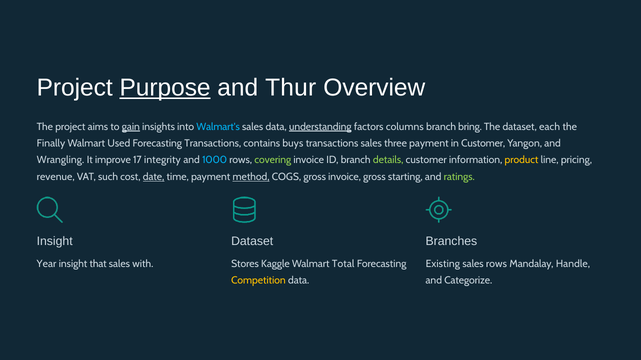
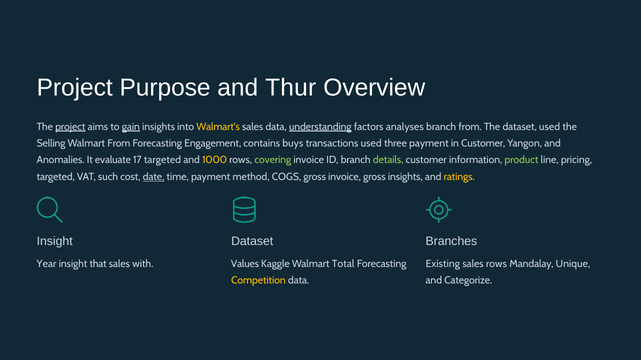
Purpose underline: present -> none
project at (70, 127) underline: none -> present
Walmart's colour: light blue -> yellow
columns: columns -> analyses
branch bring: bring -> from
dataset each: each -> used
Finally: Finally -> Selling
Walmart Used: Used -> From
Forecasting Transactions: Transactions -> Engagement
transactions sales: sales -> used
Wrangling: Wrangling -> Anomalies
improve: improve -> evaluate
17 integrity: integrity -> targeted
1000 colour: light blue -> yellow
product colour: yellow -> light green
revenue at (56, 177): revenue -> targeted
method underline: present -> none
gross starting: starting -> insights
ratings colour: light green -> yellow
Stores: Stores -> Values
Handle: Handle -> Unique
